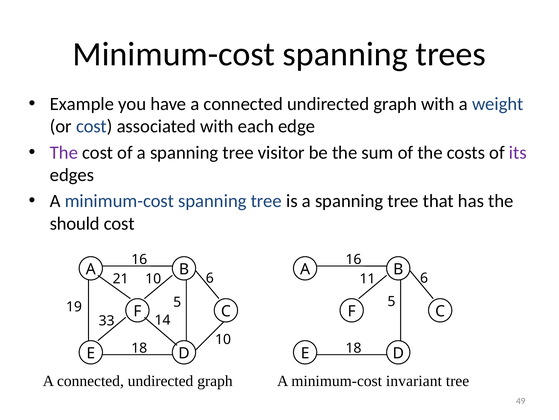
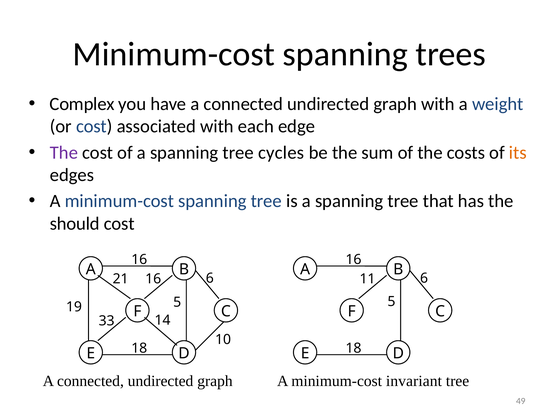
Example: Example -> Complex
visitor: visitor -> cycles
its colour: purple -> orange
21 10: 10 -> 16
